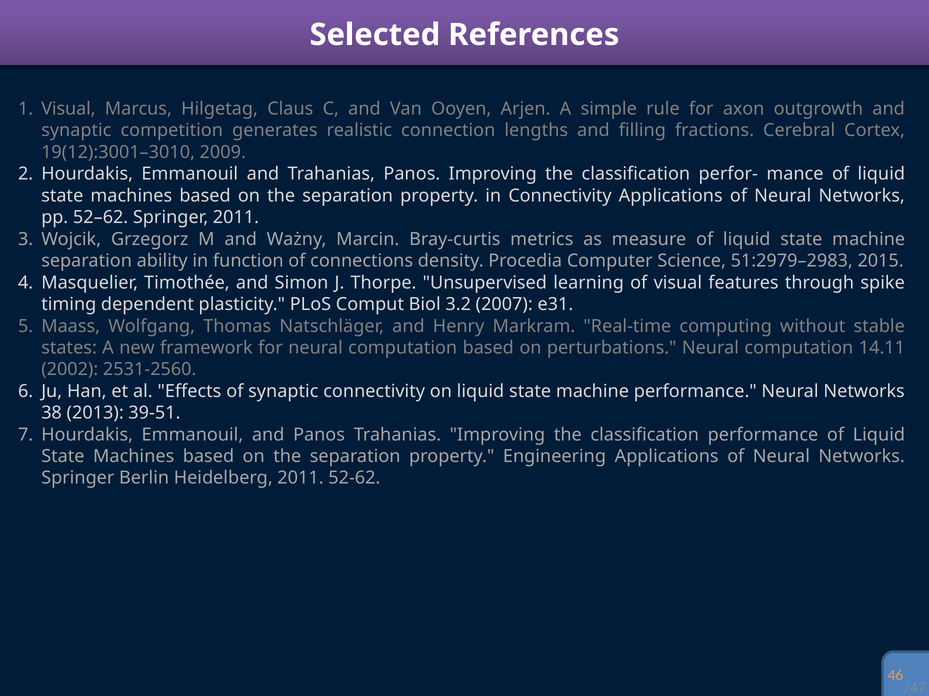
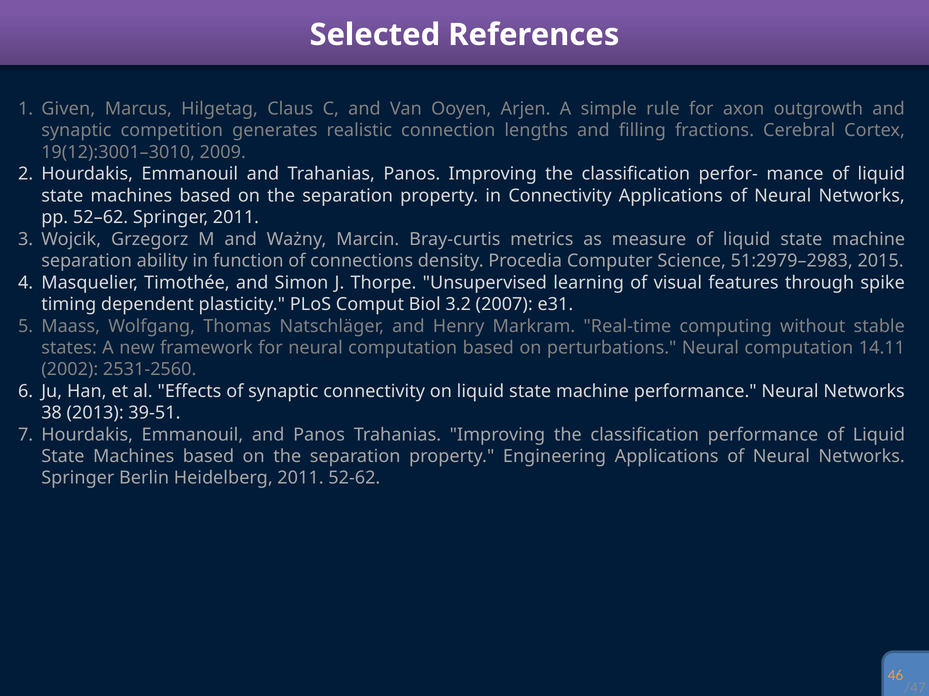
Visual at (68, 109): Visual -> Given
